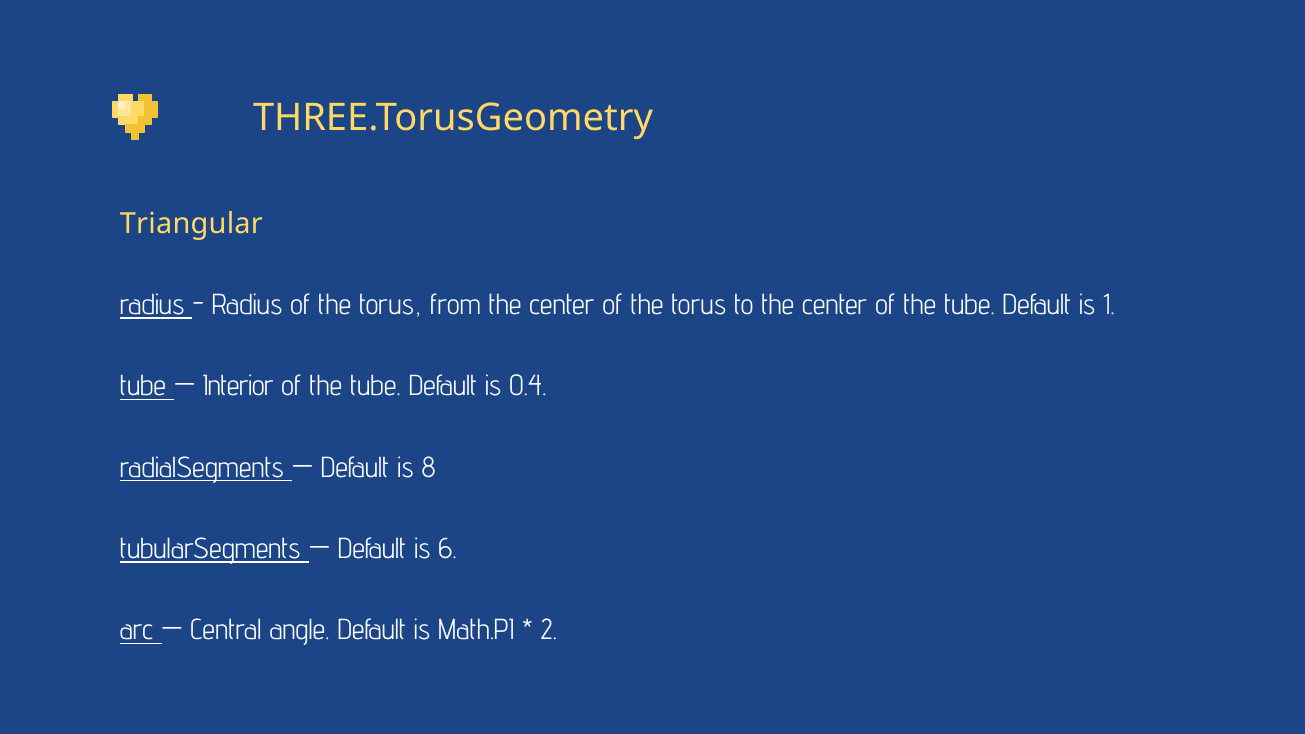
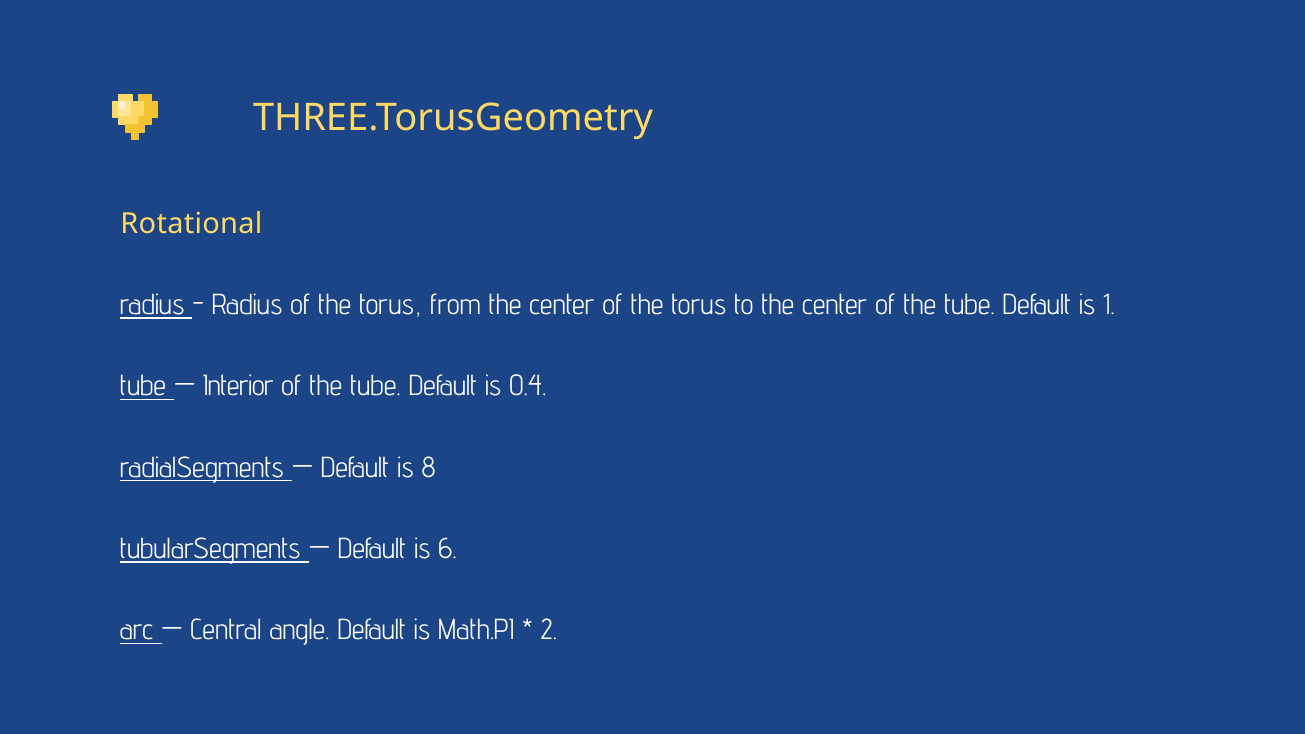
Triangular: Triangular -> Rotational
